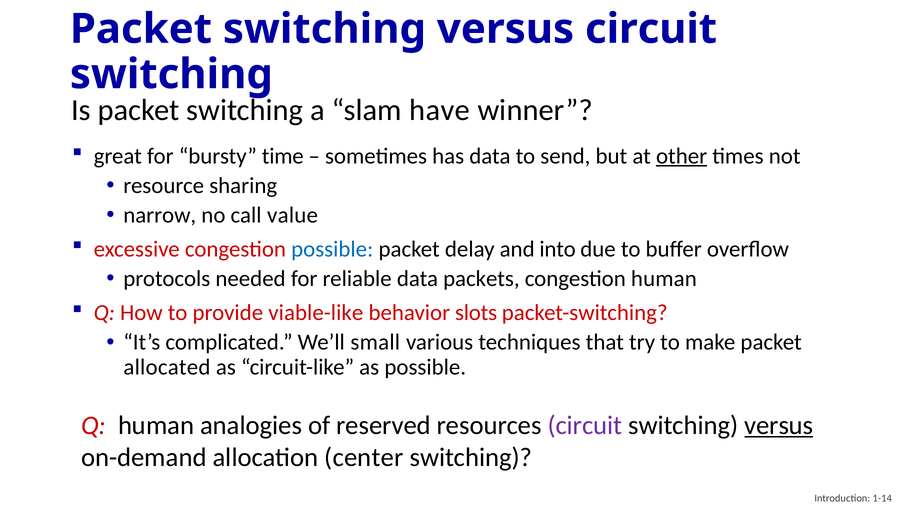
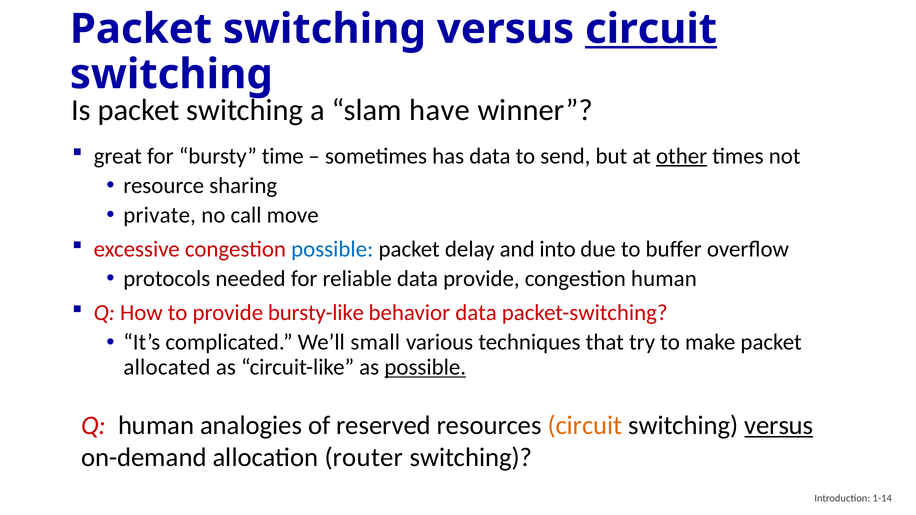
circuit at (651, 29) underline: none -> present
narrow: narrow -> private
value: value -> move
data packets: packets -> provide
viable-like: viable-like -> bursty-like
behavior slots: slots -> data
possible at (425, 367) underline: none -> present
circuit at (585, 426) colour: purple -> orange
center: center -> router
